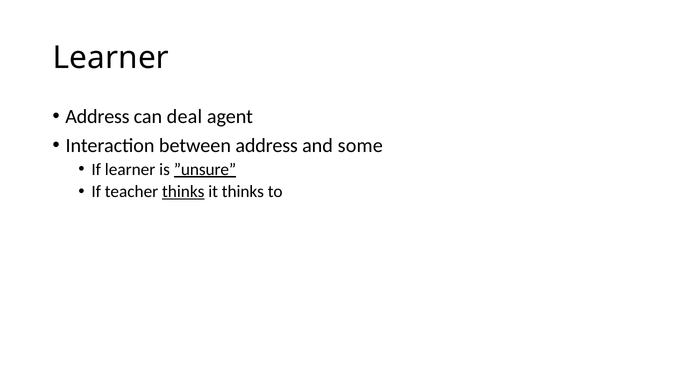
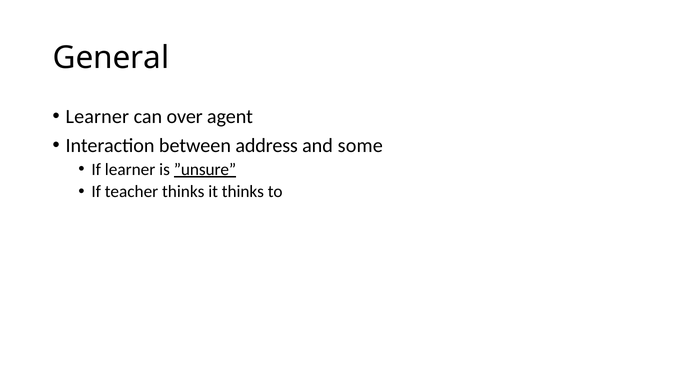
Learner at (111, 58): Learner -> General
Address at (97, 117): Address -> Learner
deal: deal -> over
thinks at (183, 192) underline: present -> none
